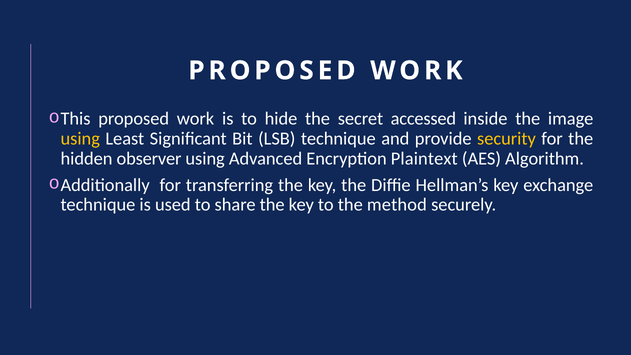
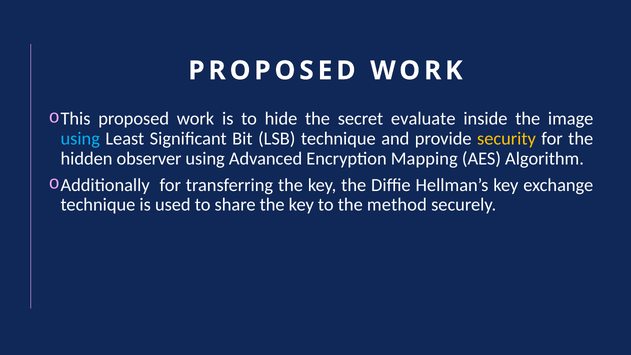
accessed: accessed -> evaluate
using at (80, 139) colour: yellow -> light blue
Plaintext: Plaintext -> Mapping
